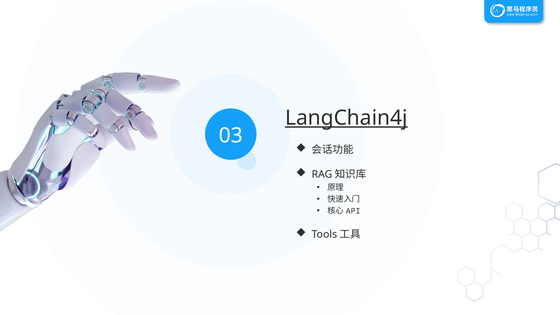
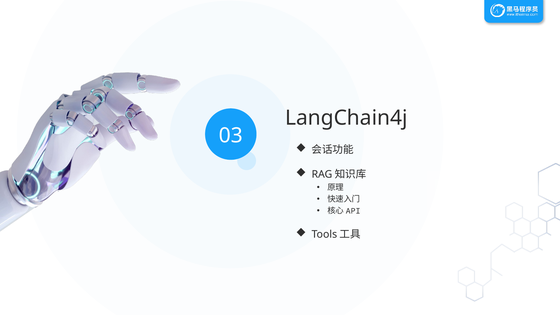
LangChain4j underline: present -> none
